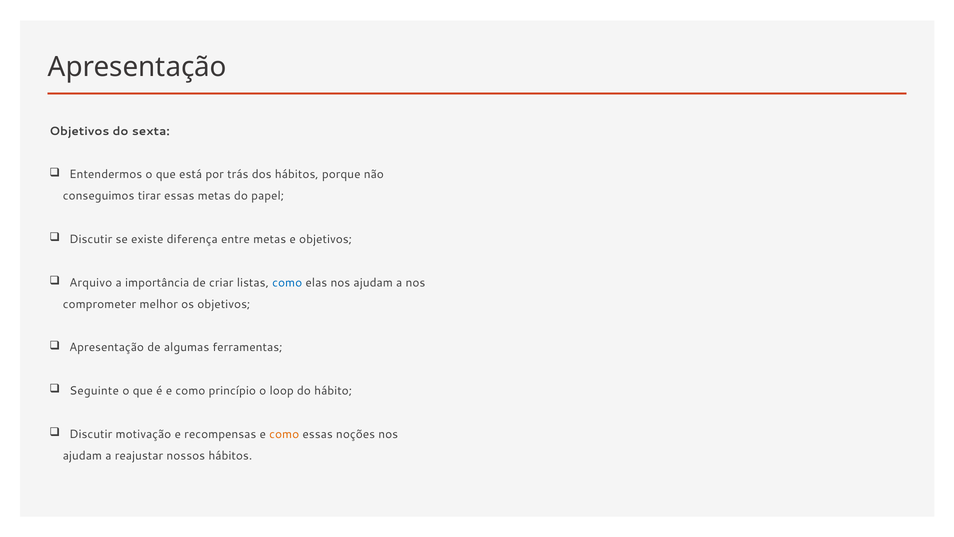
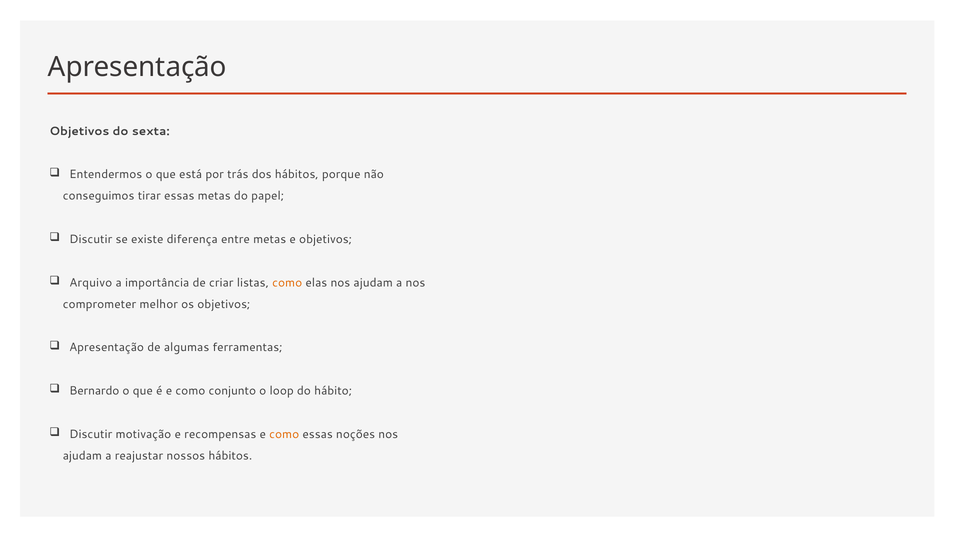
como at (287, 282) colour: blue -> orange
Seguinte: Seguinte -> Bernardo
princípio: princípio -> conjunto
